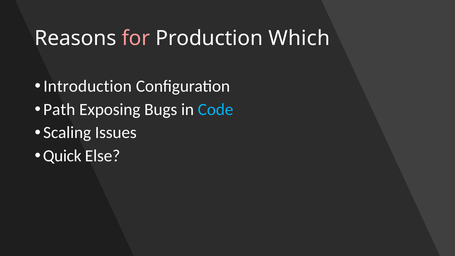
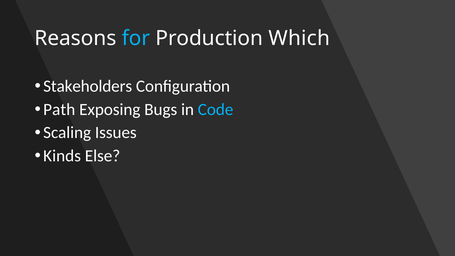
for colour: pink -> light blue
Introduction: Introduction -> Stakeholders
Quick: Quick -> Kinds
